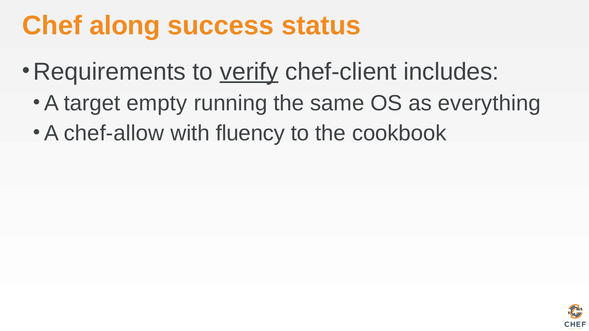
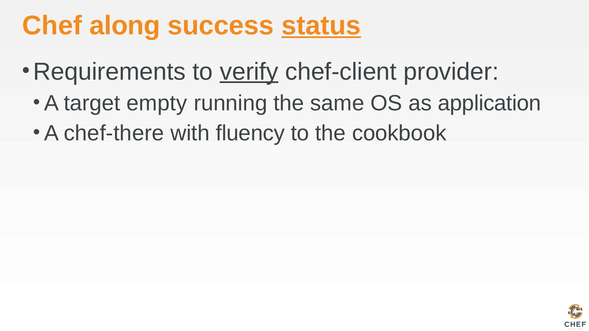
status underline: none -> present
includes: includes -> provider
everything: everything -> application
chef-allow: chef-allow -> chef-there
